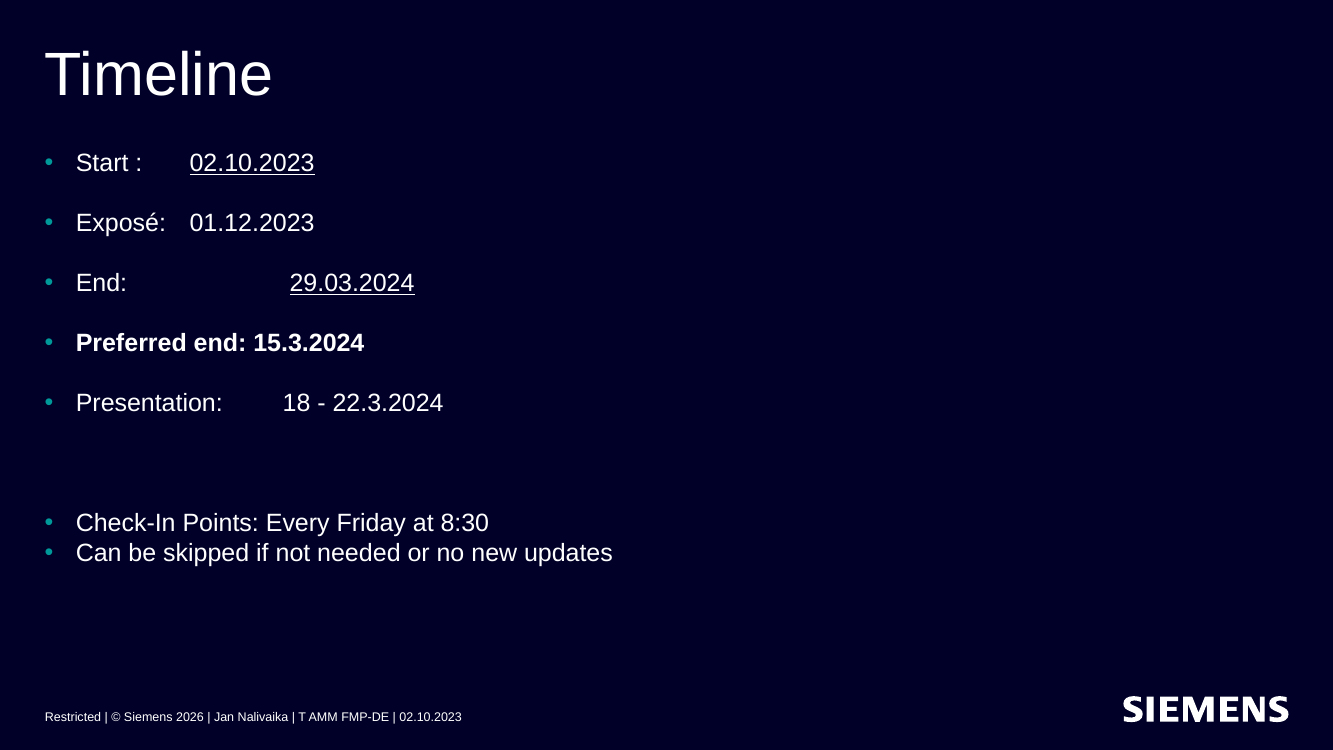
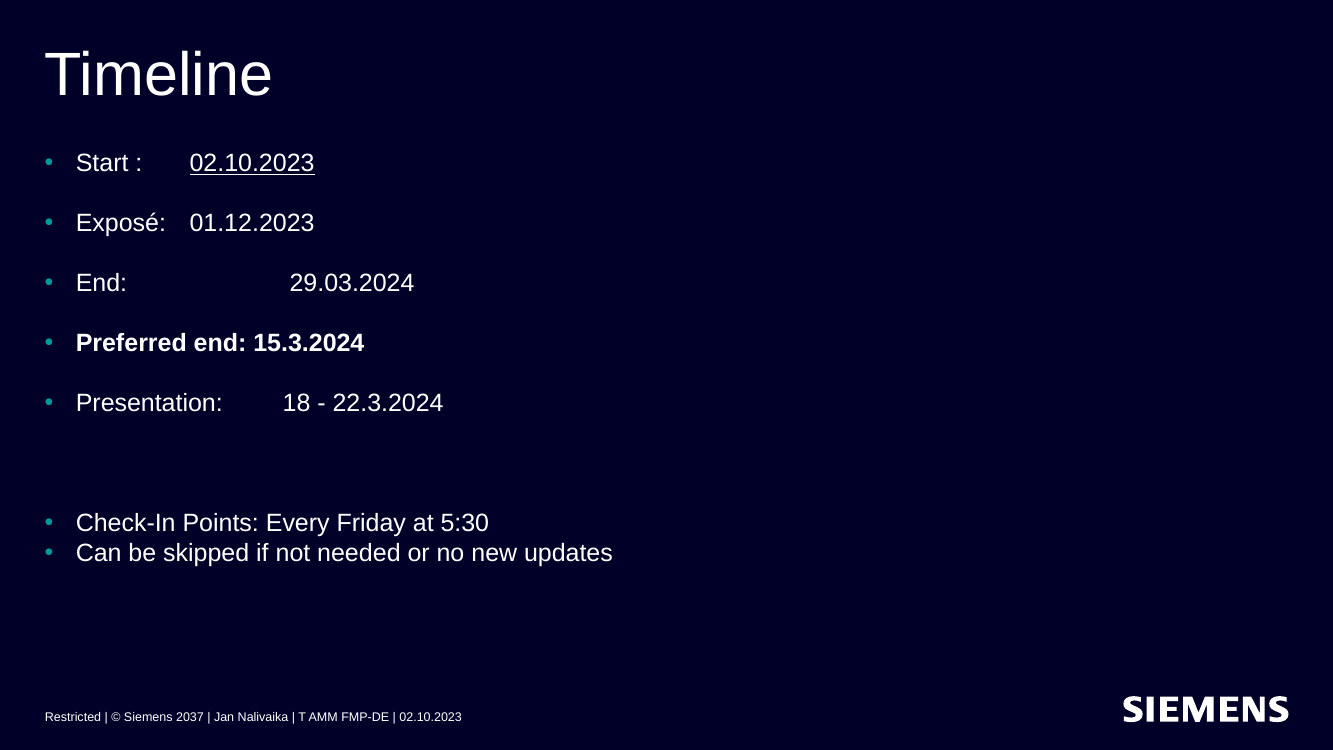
29.03.2024 underline: present -> none
8:30: 8:30 -> 5:30
2026: 2026 -> 2037
